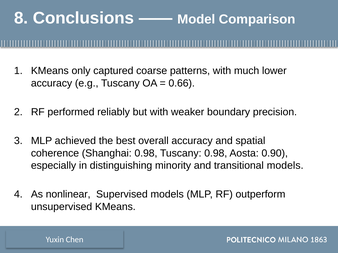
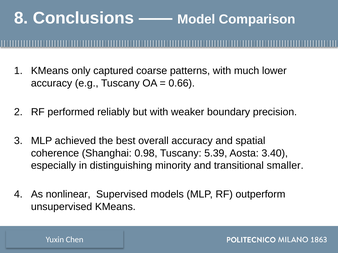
Tuscany 0.98: 0.98 -> 5.39
0.90: 0.90 -> 3.40
transitional models: models -> smaller
